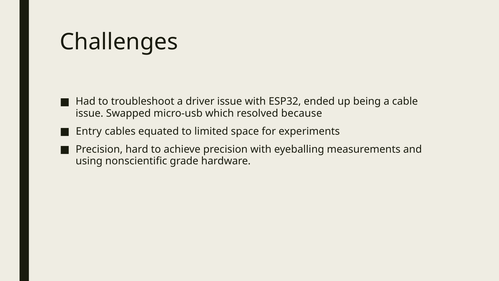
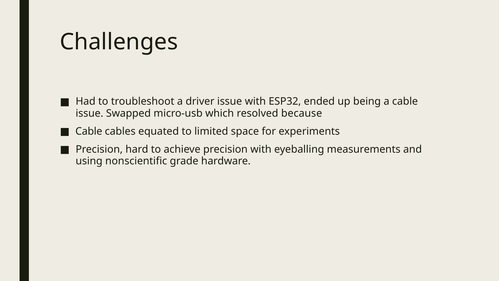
Entry at (89, 131): Entry -> Cable
